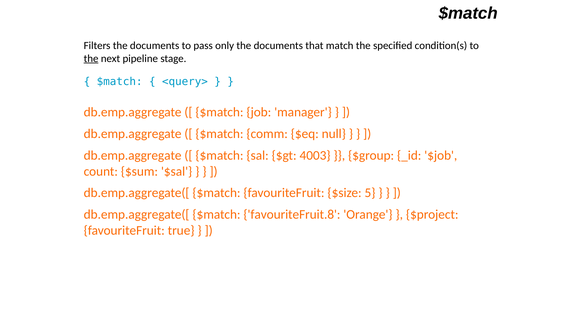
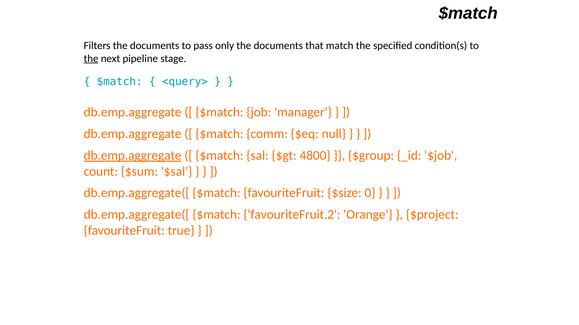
db.emp.aggregate at (133, 156) underline: none -> present
4003: 4003 -> 4800
5: 5 -> 0
favouriteFruit.8: favouriteFruit.8 -> favouriteFruit.2
